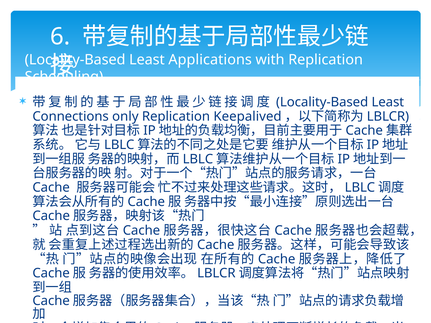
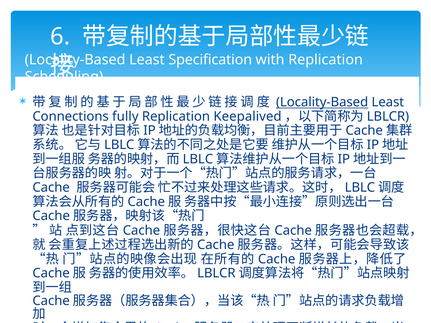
Applications: Applications -> Specification
Locality-Based at (322, 102) underline: none -> present
only: only -> fully
